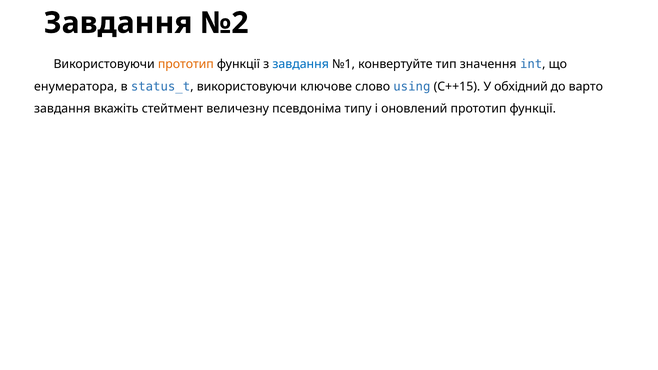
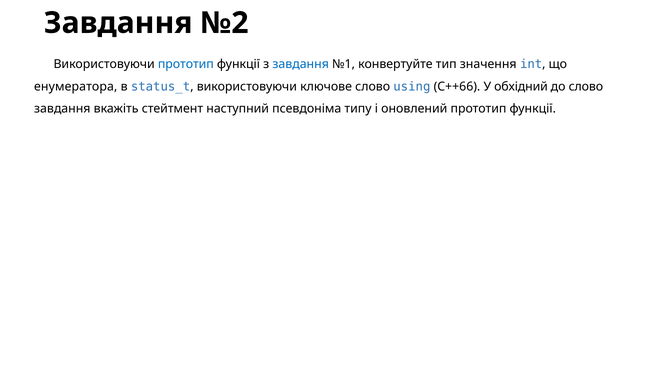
прототип at (186, 64) colour: orange -> blue
C++15: C++15 -> C++66
до варто: варто -> слово
величезну: величезну -> наступний
